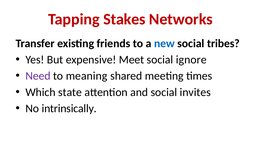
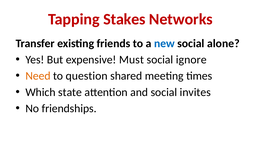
tribes: tribes -> alone
Meet: Meet -> Must
Need colour: purple -> orange
meaning: meaning -> question
intrinsically: intrinsically -> friendships
